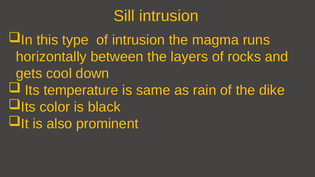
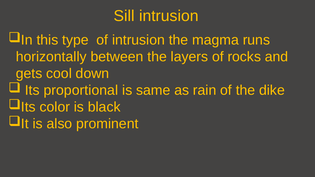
temperature: temperature -> proportional
